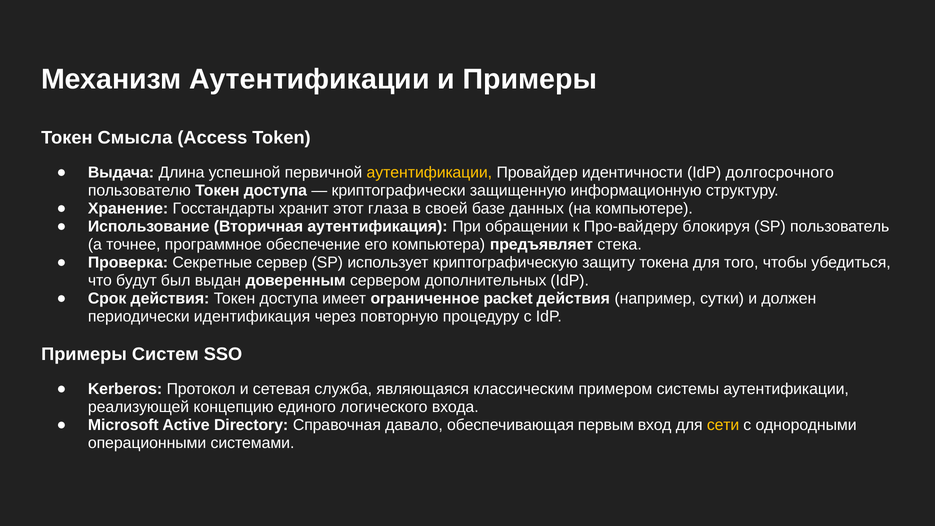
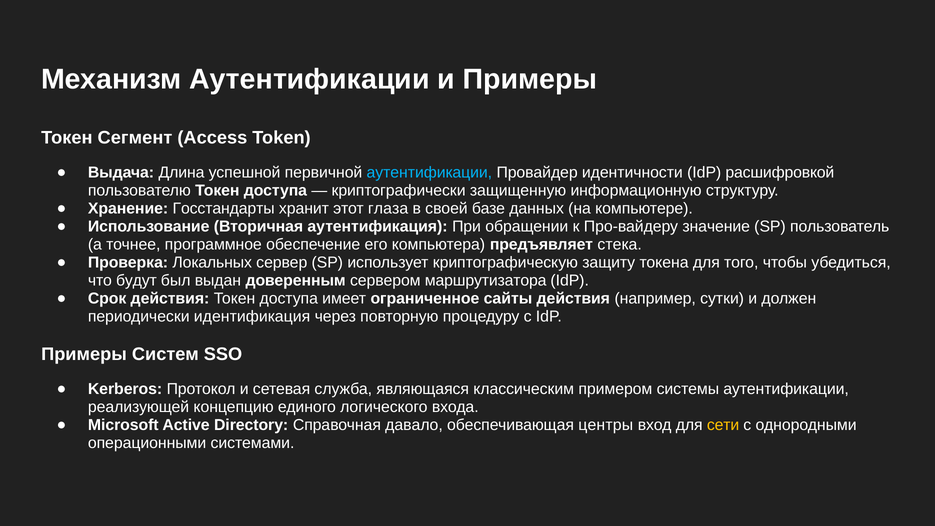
Смысла: Смысла -> Сегмент
аутентификации at (429, 173) colour: yellow -> light blue
долгосрочного: долгосрочного -> расшифровкой
блокируя: блокируя -> значение
Секретные: Секретные -> Локальных
дополнительных: дополнительных -> маршрутизатора
packet: packet -> сайты
первым: первым -> центры
